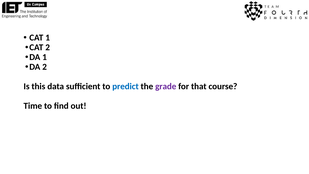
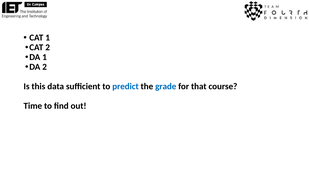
grade colour: purple -> blue
